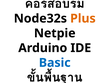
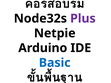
Plus colour: orange -> purple
